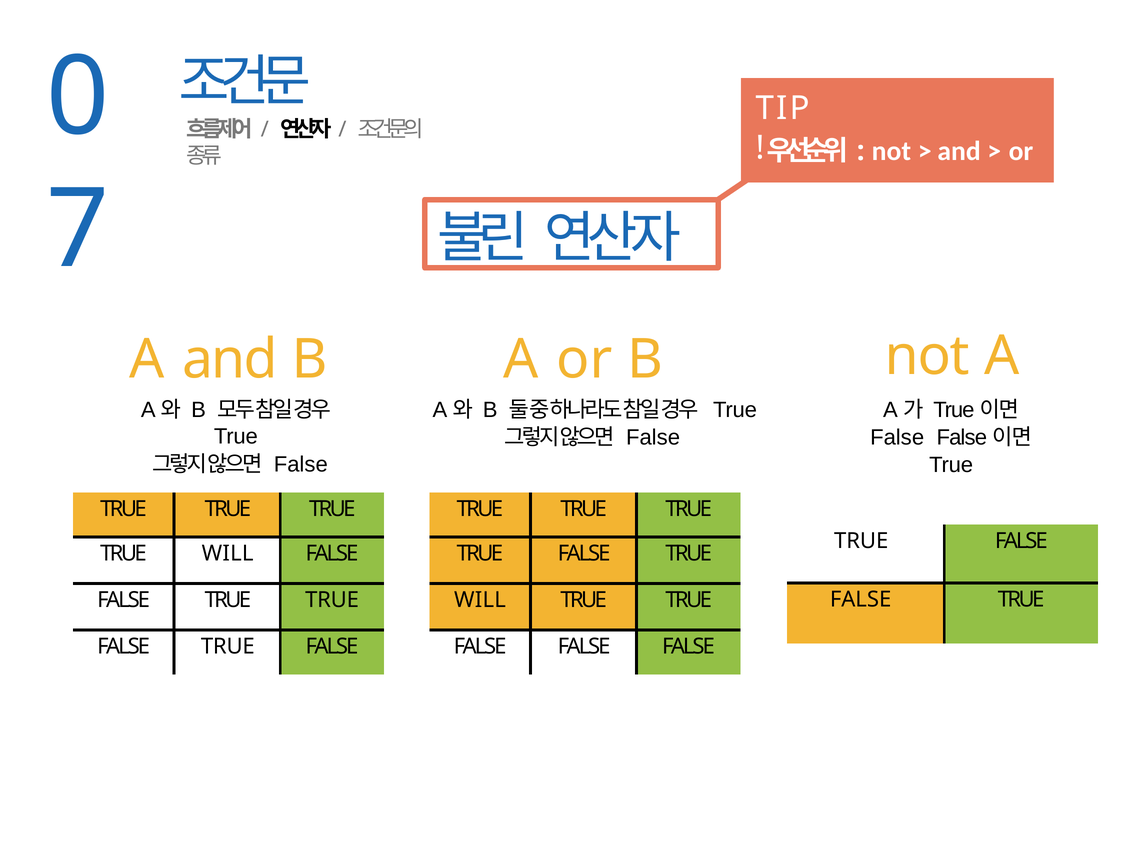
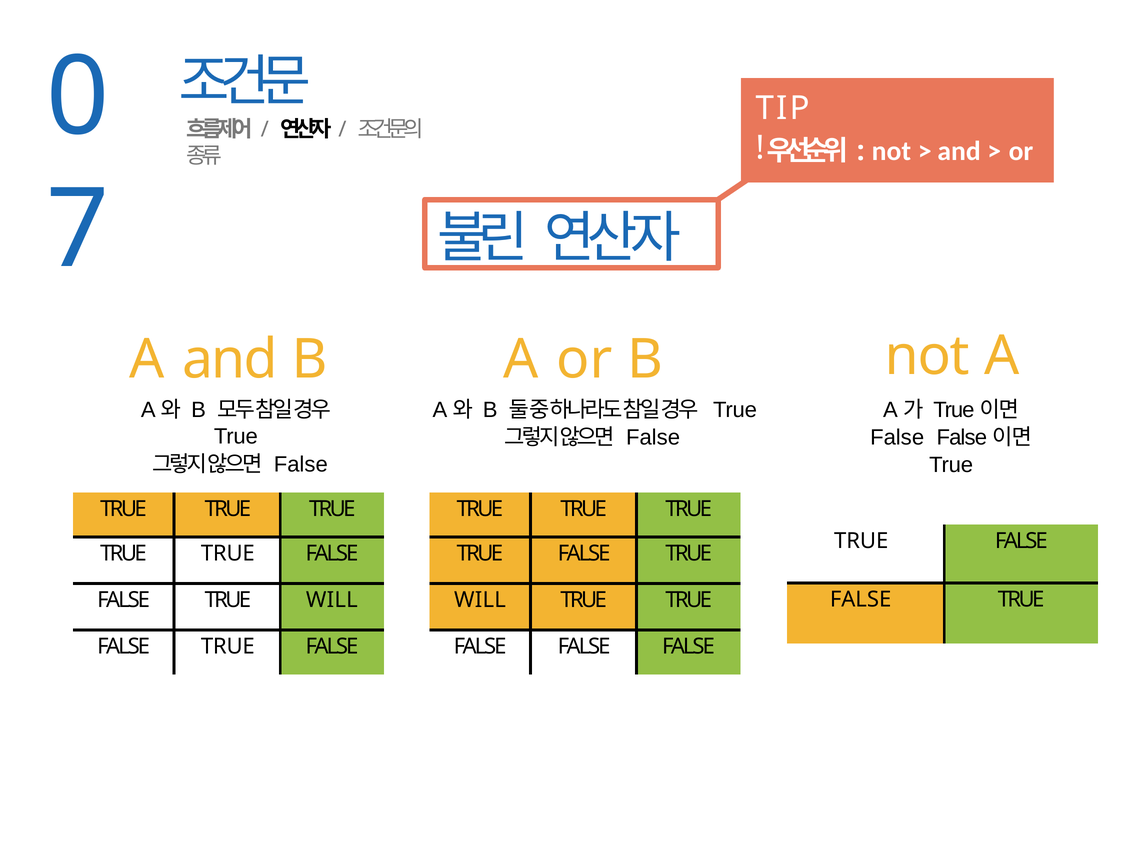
WILL at (228, 553): WILL -> TRUE
TRUE at (332, 600): TRUE -> WILL
